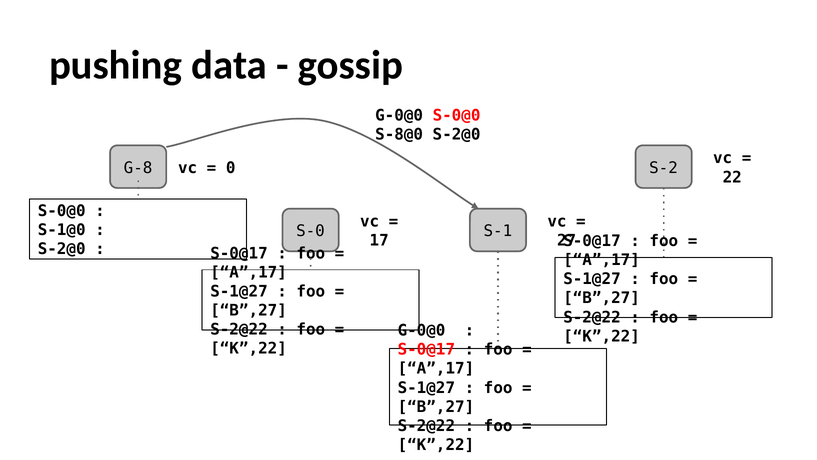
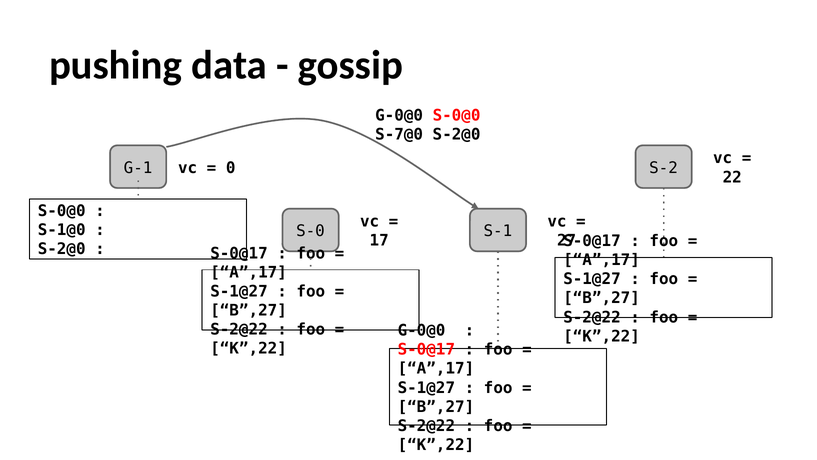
S-8@0: S-8@0 -> S-7@0
G-8: G-8 -> G-1
